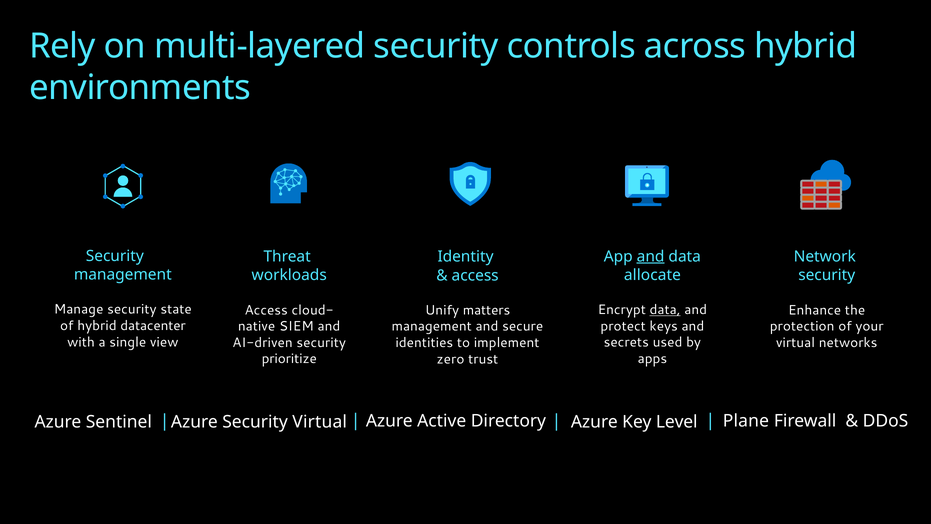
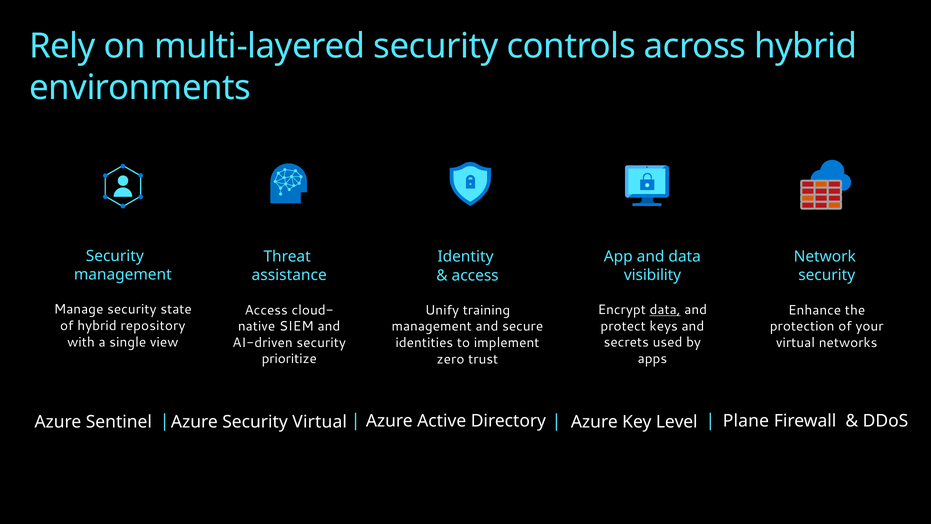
and at (651, 256) underline: present -> none
allocate: allocate -> visibility
workloads: workloads -> assistance
matters: matters -> training
datacenter: datacenter -> repository
